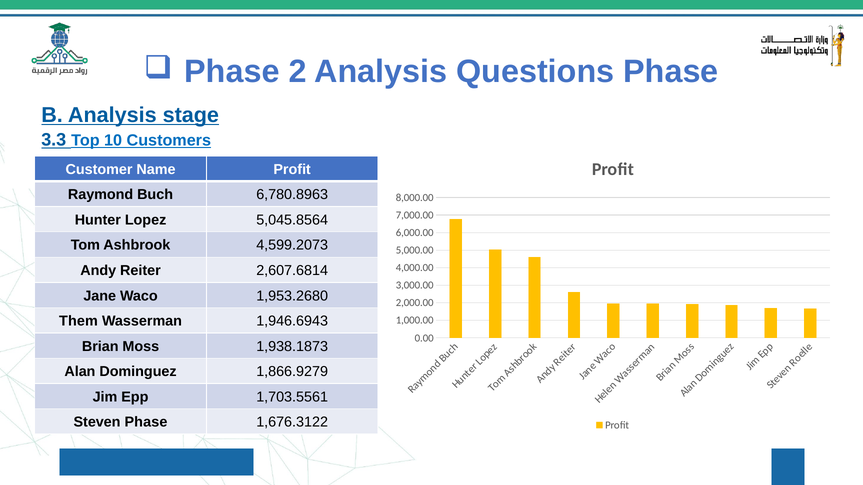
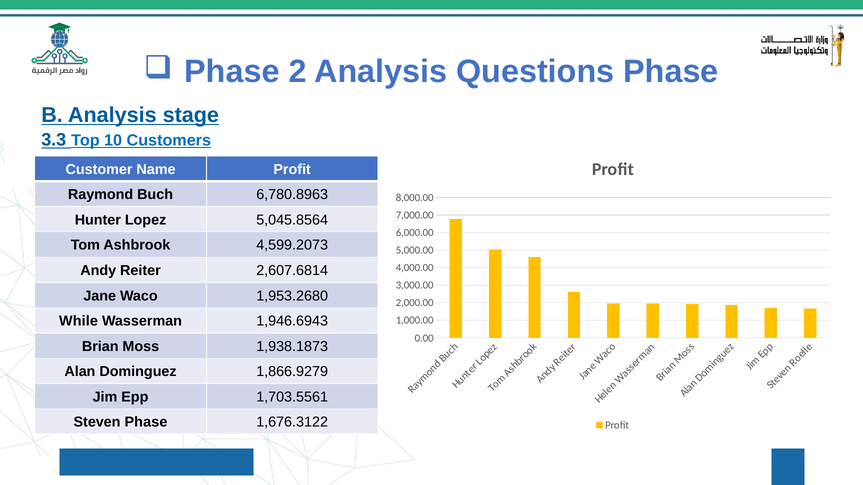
Them: Them -> While
